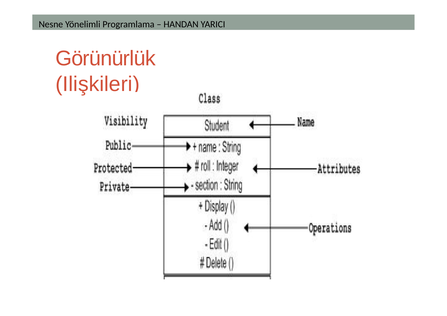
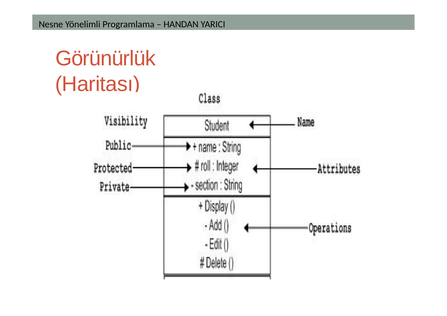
Ilişkileri: Ilişkileri -> Haritası
